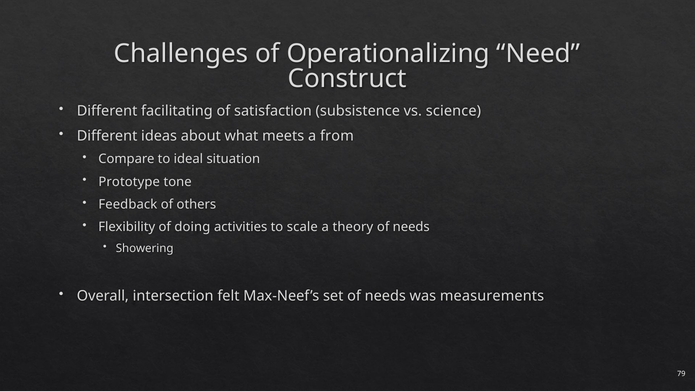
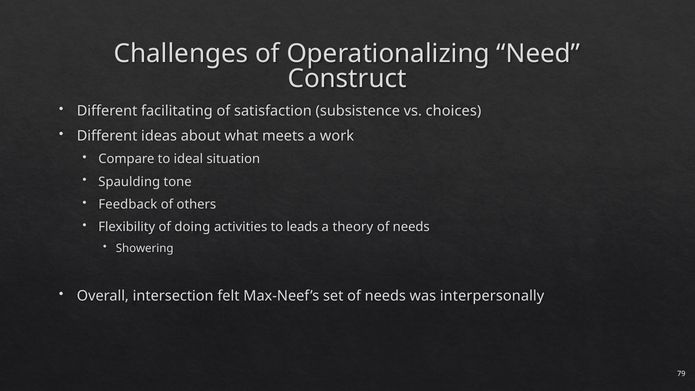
science: science -> choices
from: from -> work
Prototype: Prototype -> Spaulding
scale: scale -> leads
measurements: measurements -> interpersonally
